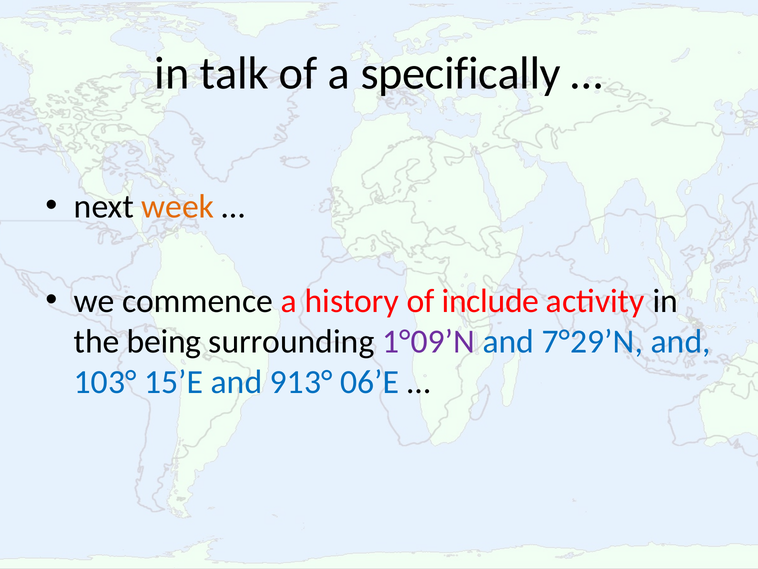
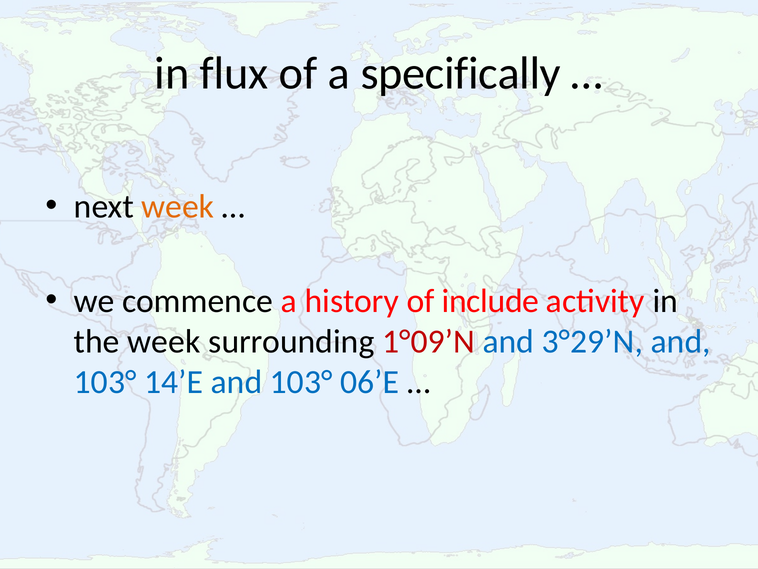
talk: talk -> flux
the being: being -> week
1°09’N colour: purple -> red
7°29’N: 7°29’N -> 3°29’N
15’E: 15’E -> 14’E
913° at (301, 382): 913° -> 103°
